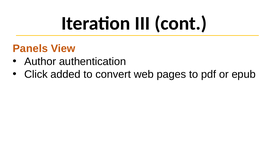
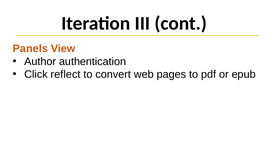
added: added -> reflect
